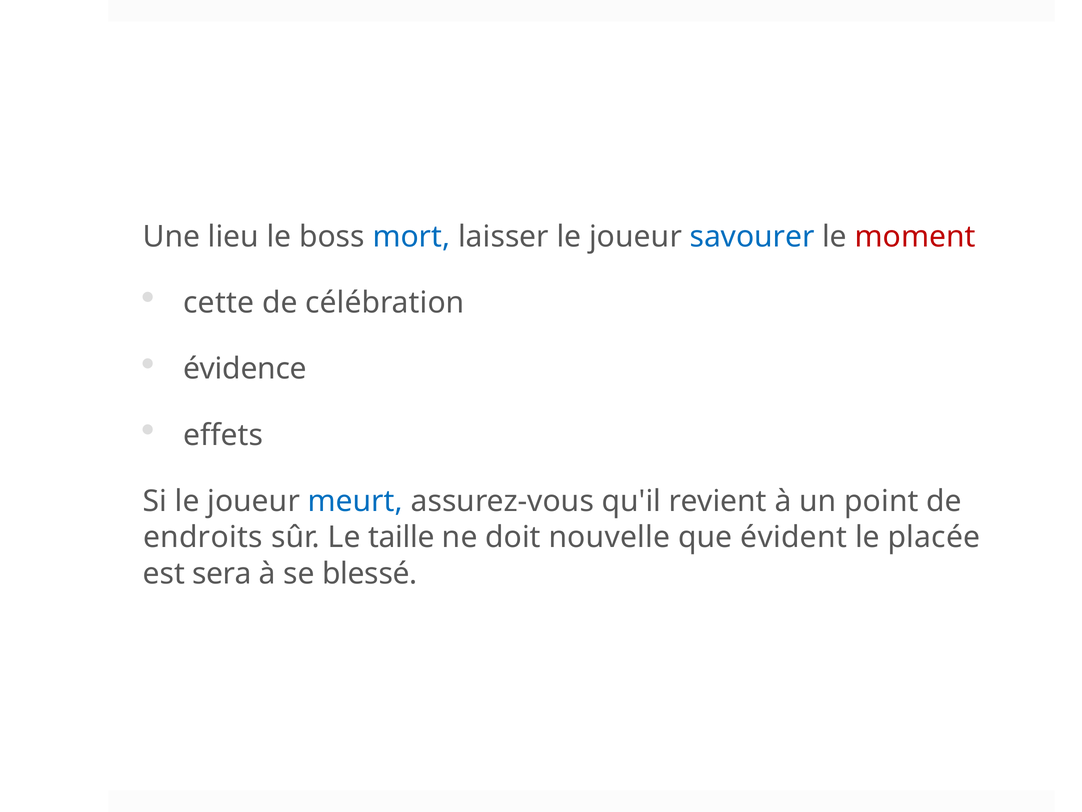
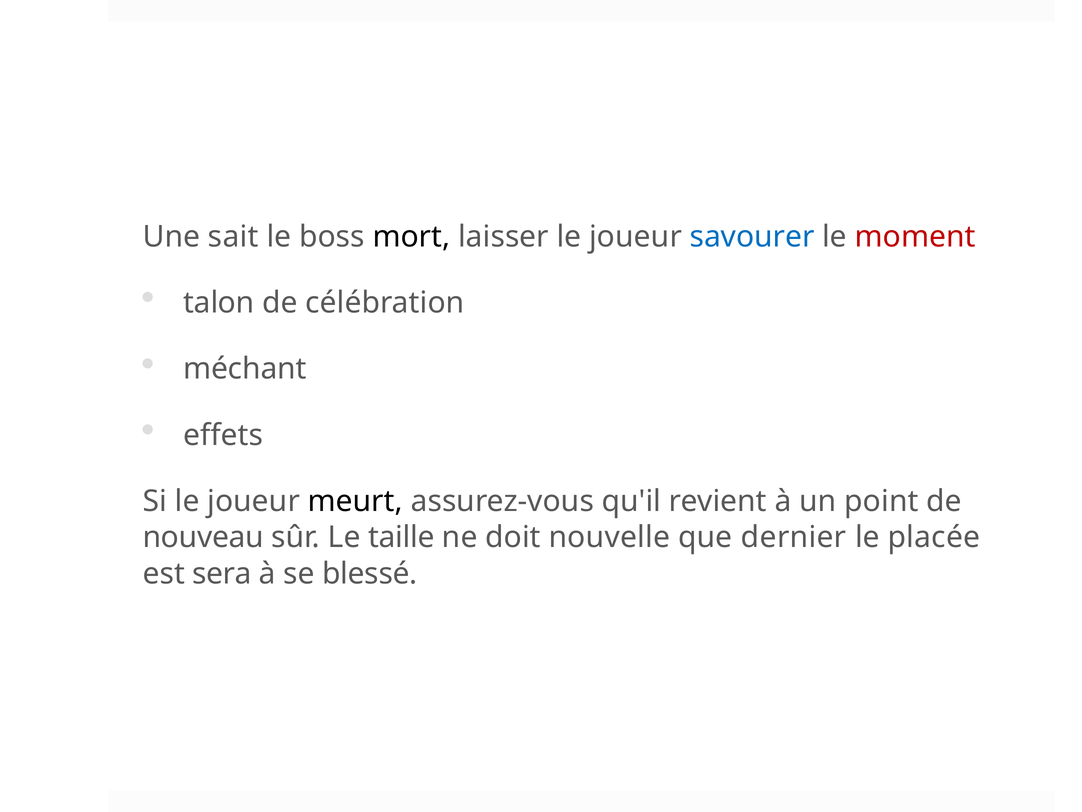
lieu: lieu -> sait
mort colour: blue -> black
cette: cette -> talon
évidence: évidence -> méchant
meurt colour: blue -> black
endroits: endroits -> nouveau
évident: évident -> dernier
